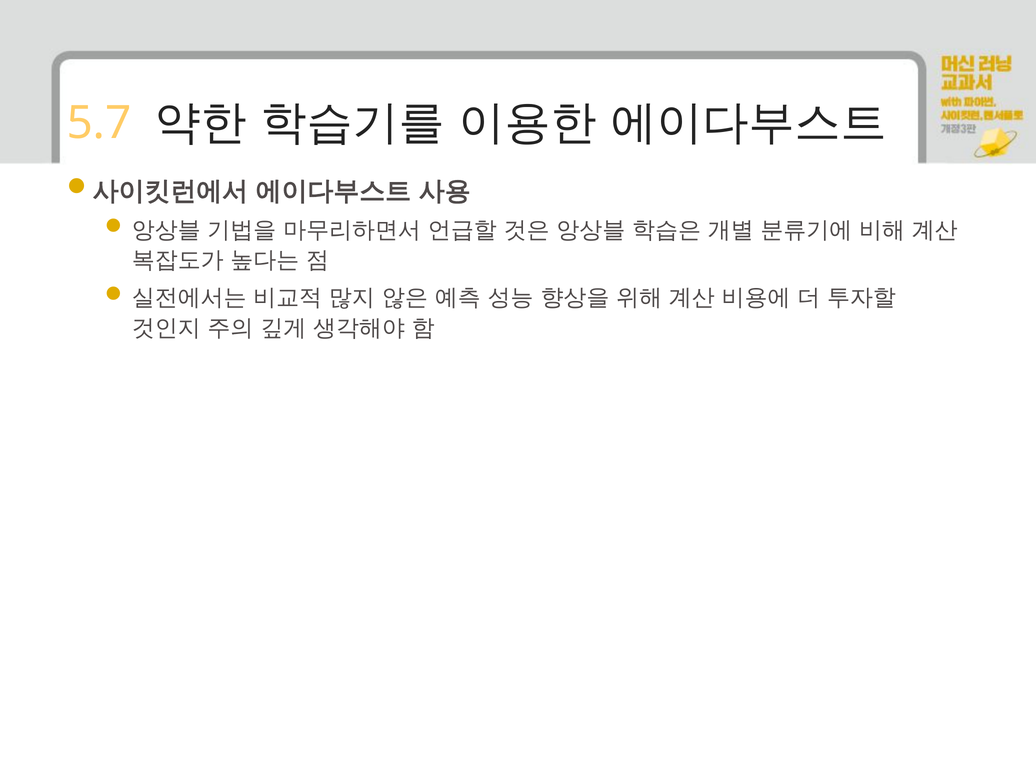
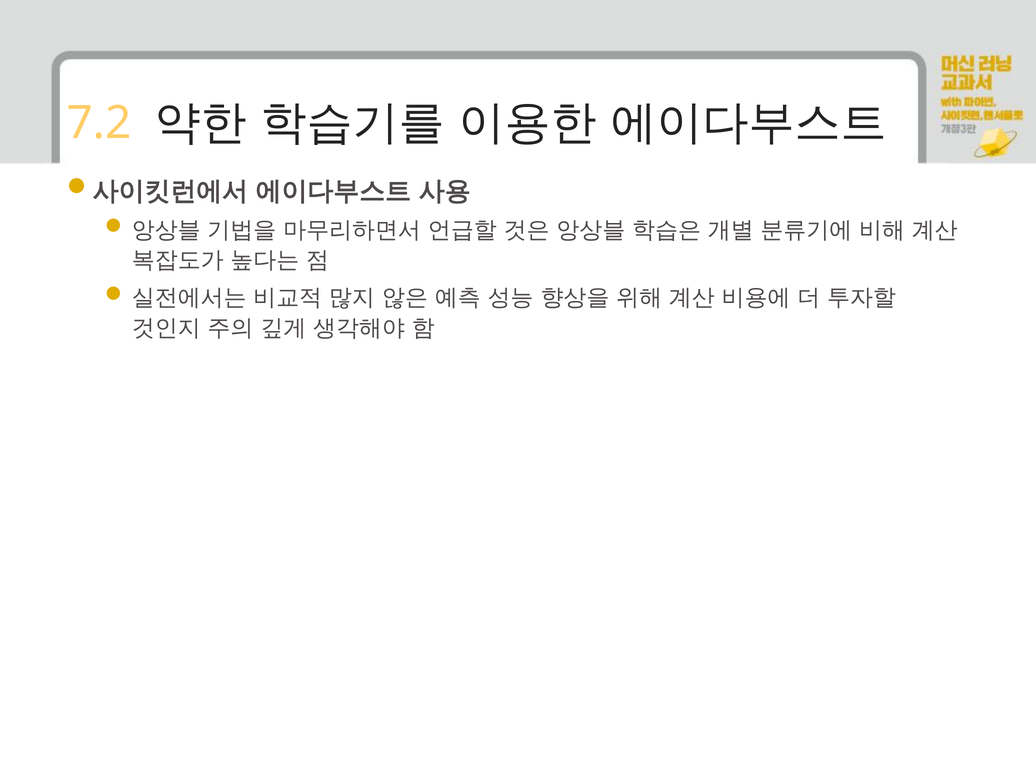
5.7: 5.7 -> 7.2
